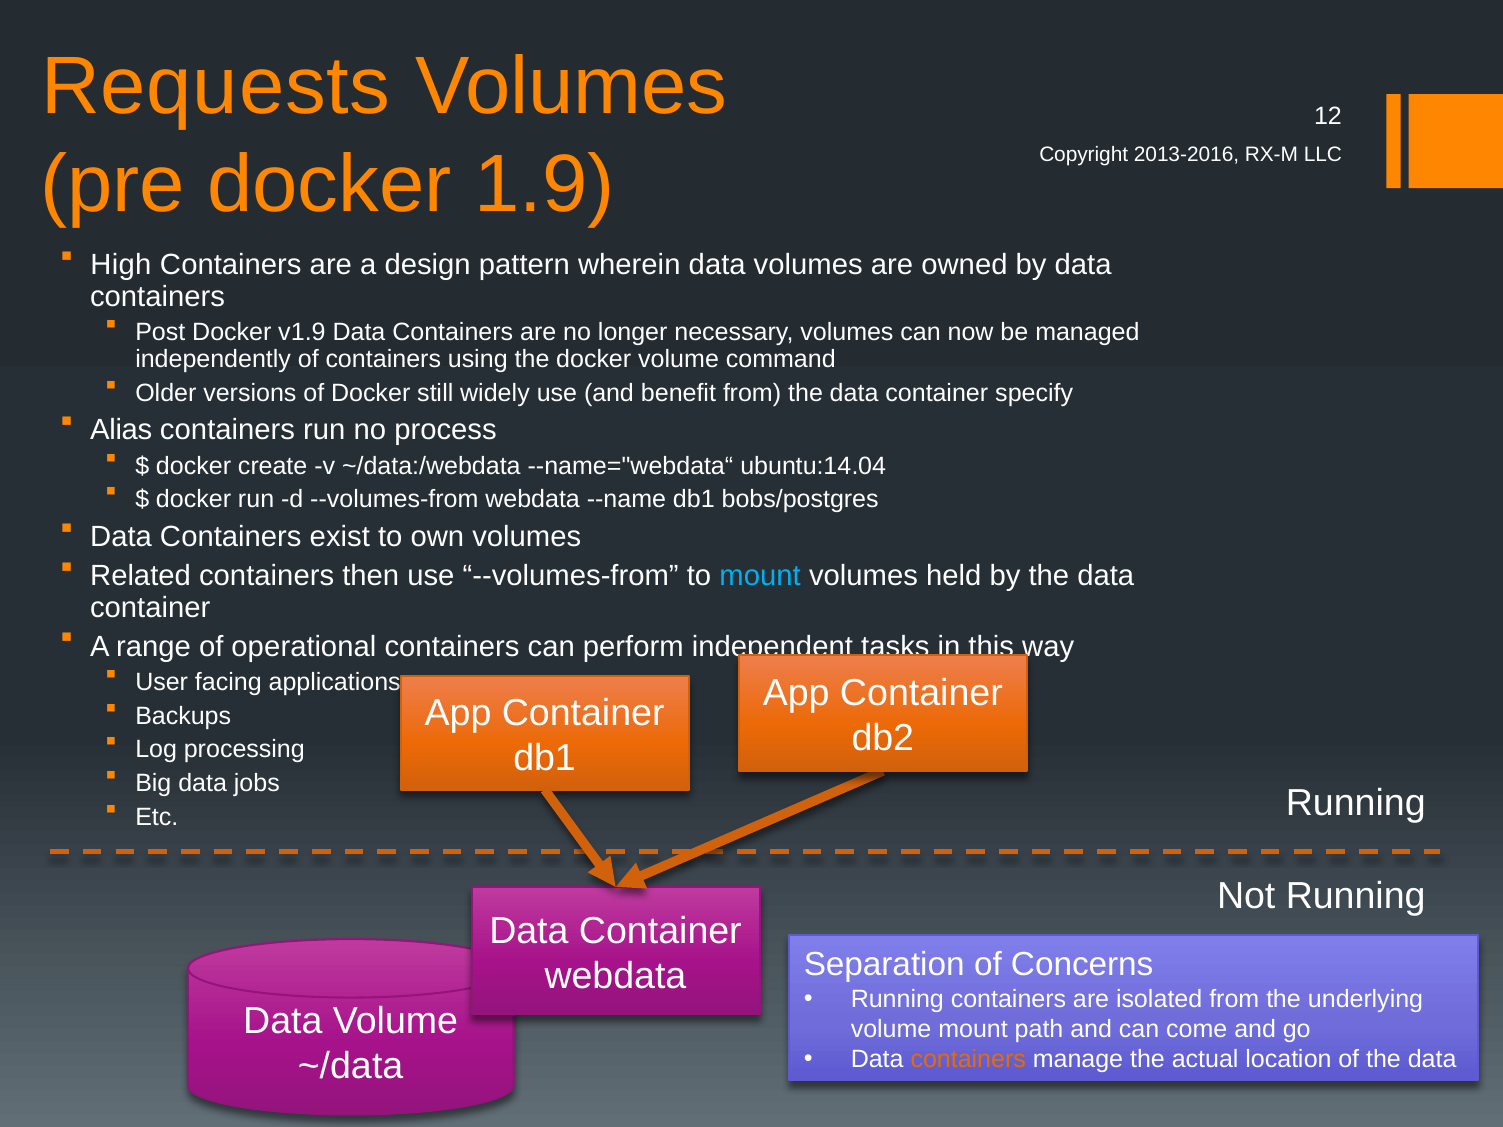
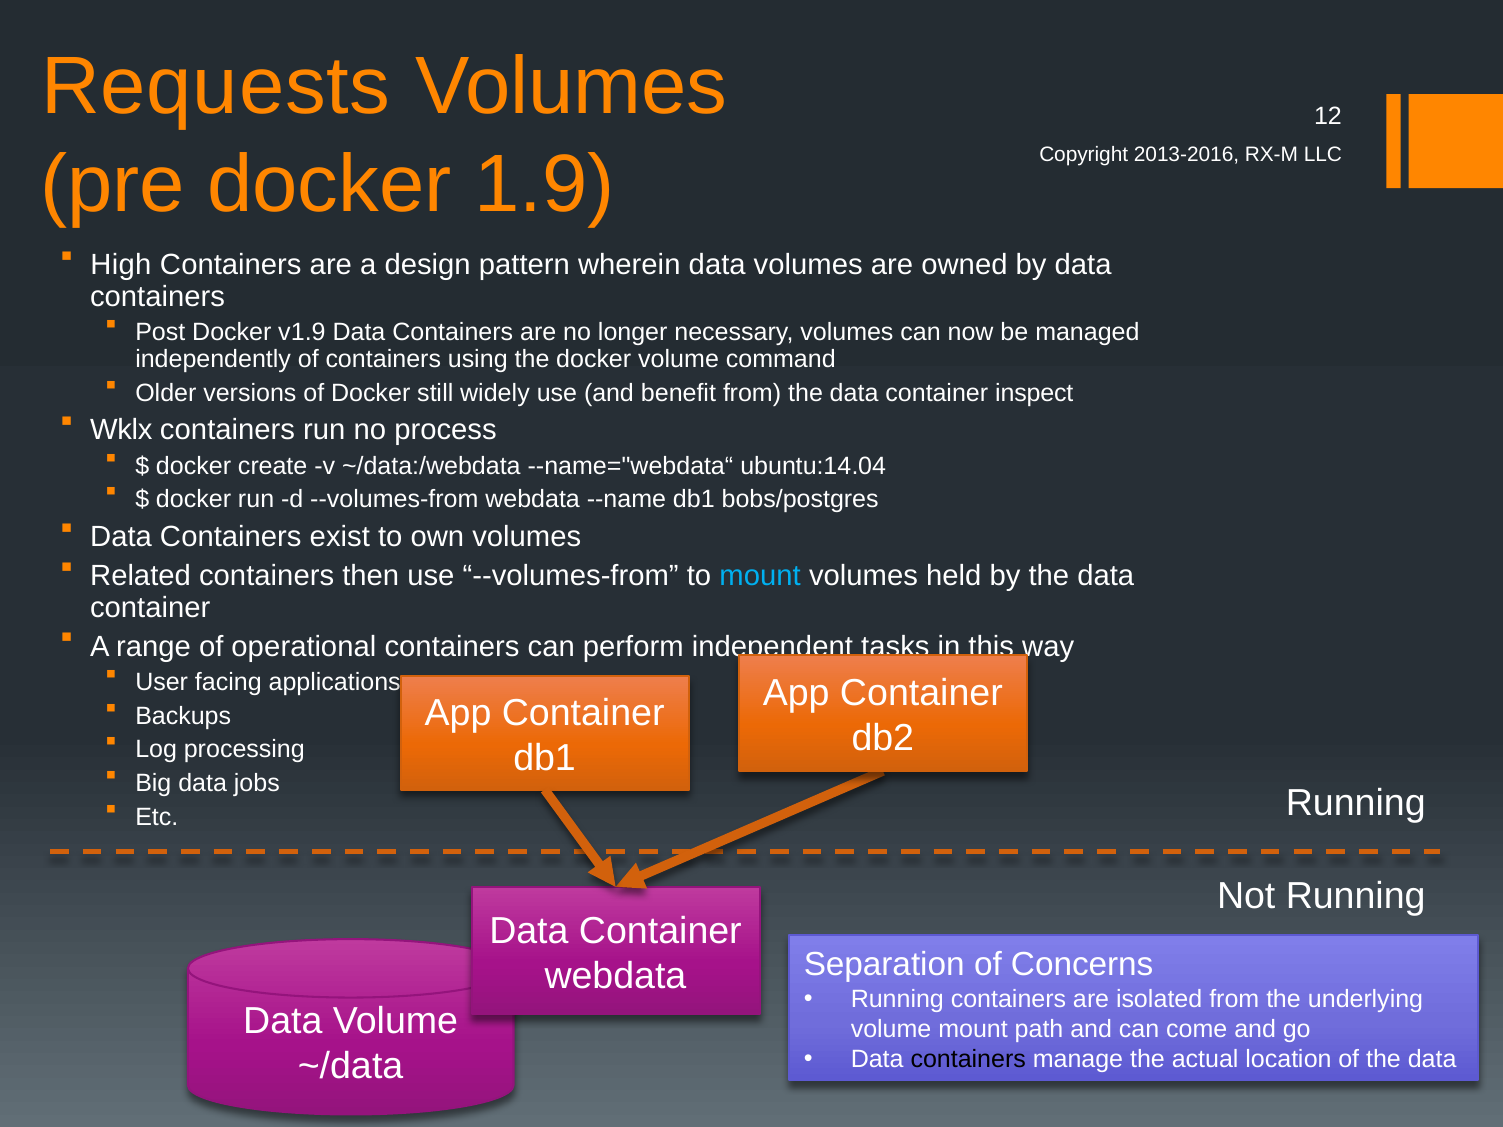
specify: specify -> inspect
Alias: Alias -> Wklx
containers at (968, 1060) colour: orange -> black
